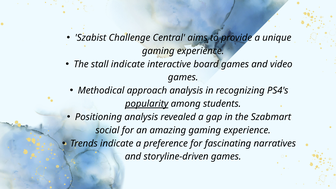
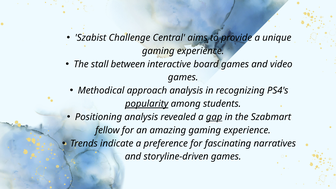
stall indicate: indicate -> between
gap underline: none -> present
social: social -> fellow
